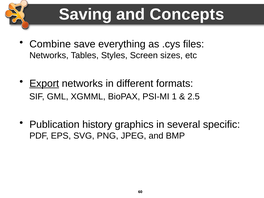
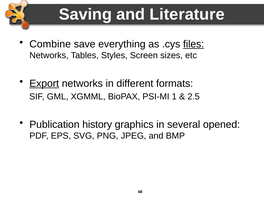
Concepts: Concepts -> Literature
files underline: none -> present
specific: specific -> opened
